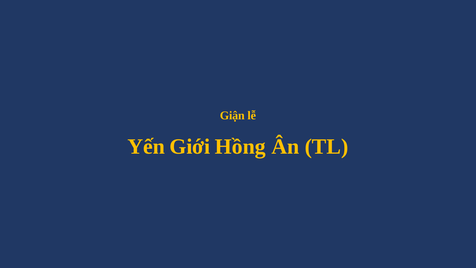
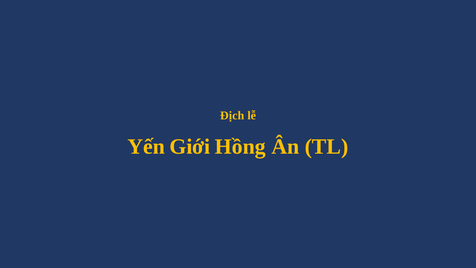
Giận: Giận -> Địch
